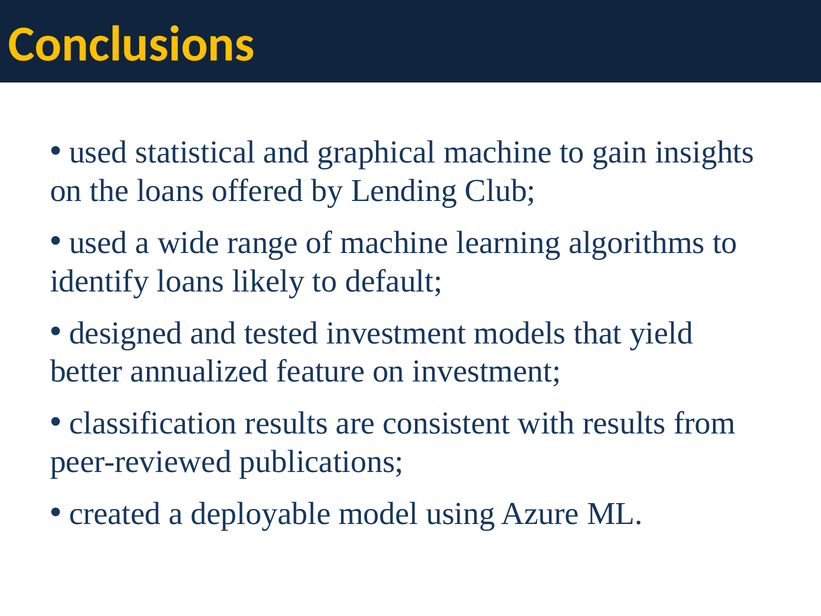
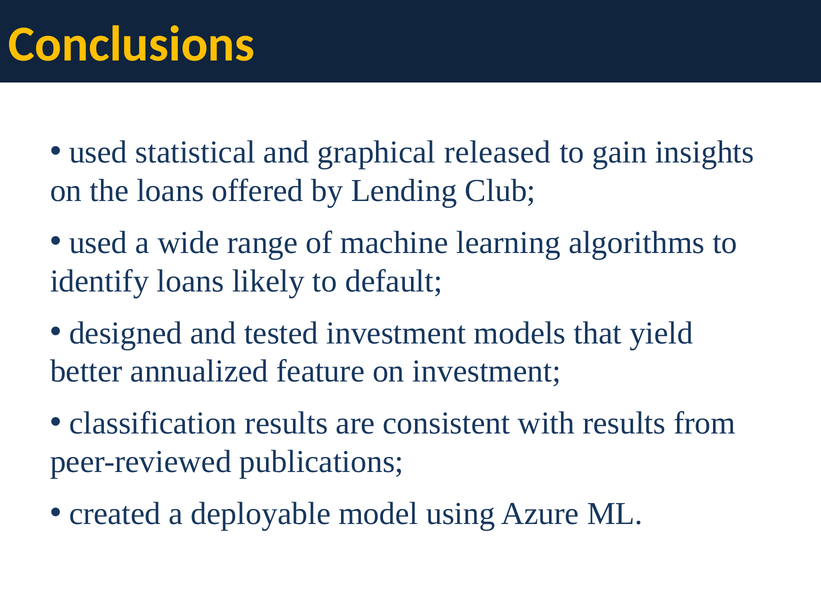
graphical machine: machine -> released
